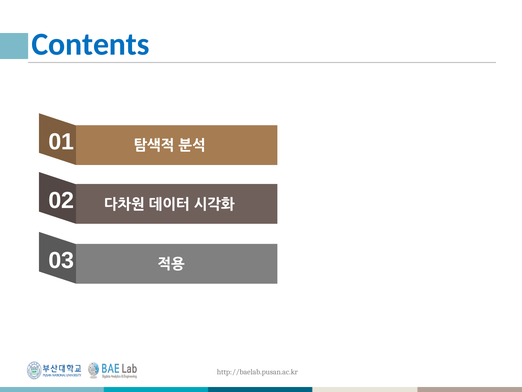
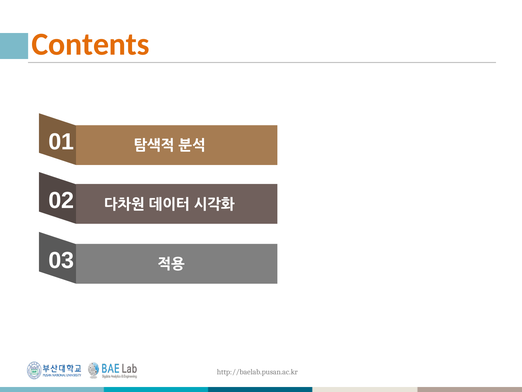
Contents colour: blue -> orange
